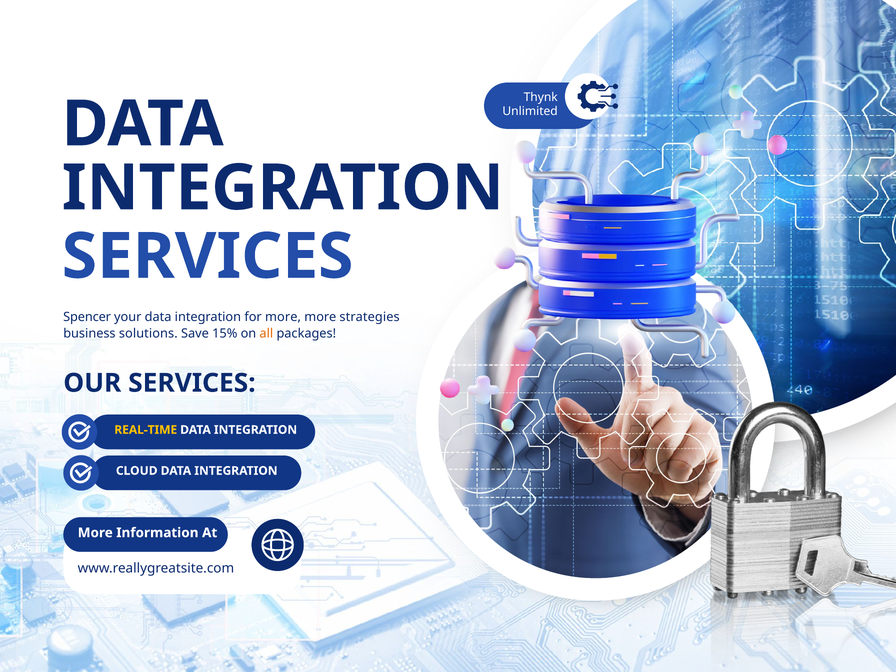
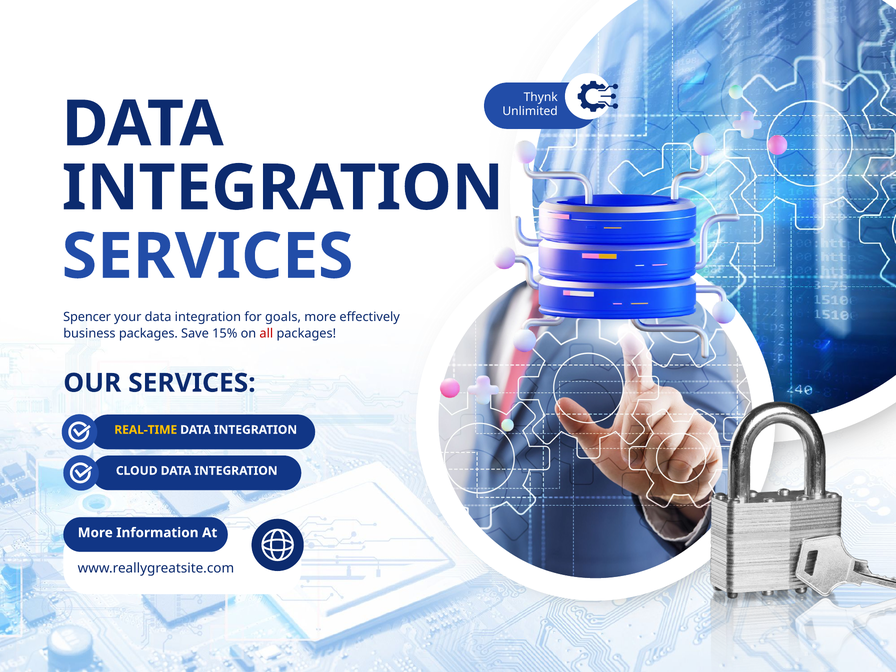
for more: more -> goals
strategies: strategies -> effectively
business solutions: solutions -> packages
all colour: orange -> red
